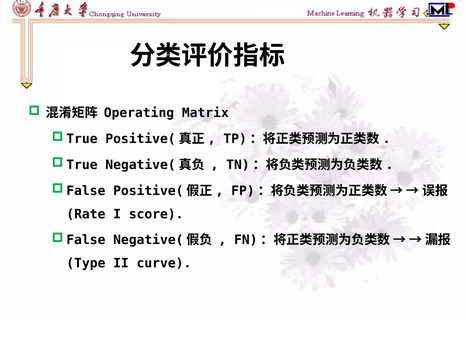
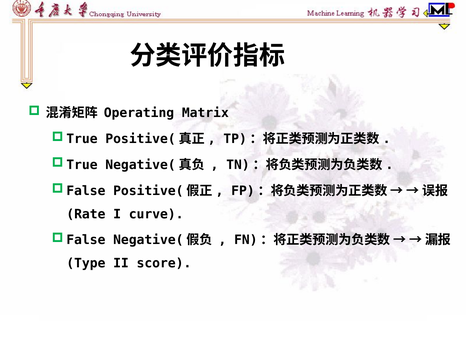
score: score -> curve
curve: curve -> score
